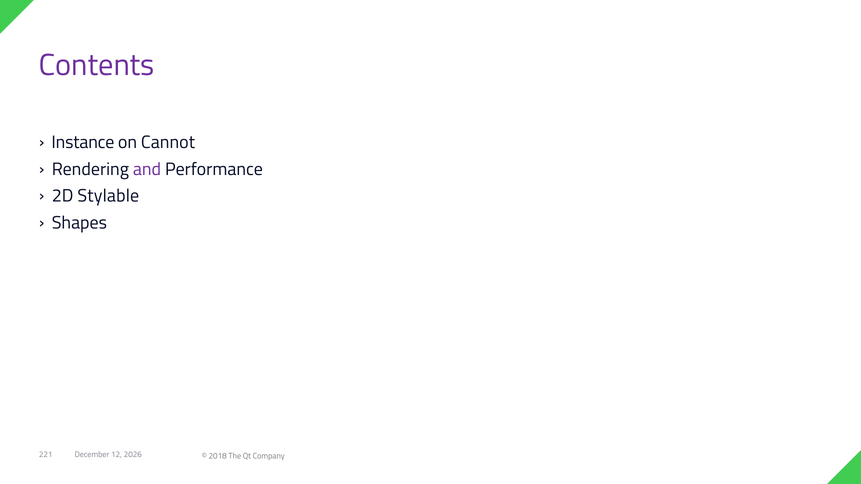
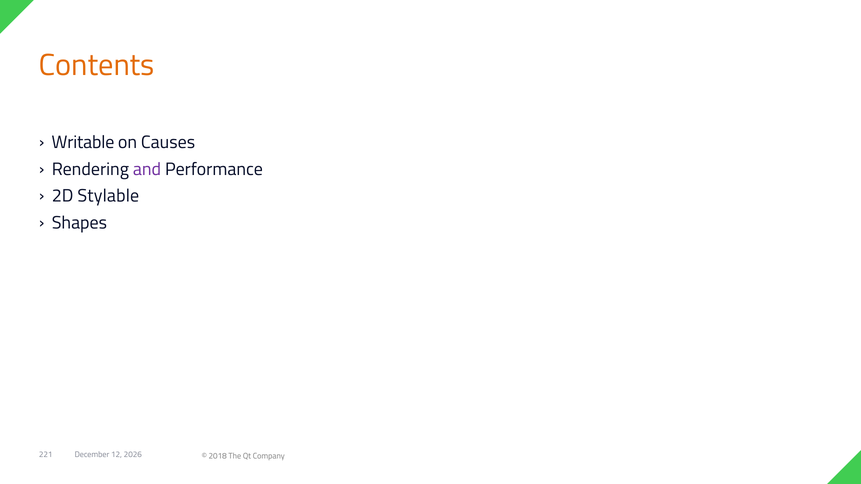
Contents colour: purple -> orange
Instance: Instance -> Writable
Cannot: Cannot -> Causes
